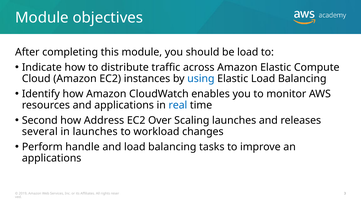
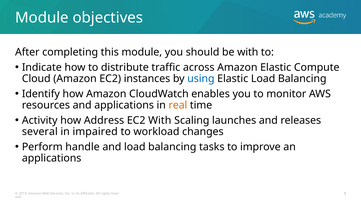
be load: load -> with
real colour: blue -> orange
Second: Second -> Activity
EC2 Over: Over -> With
in launches: launches -> impaired
